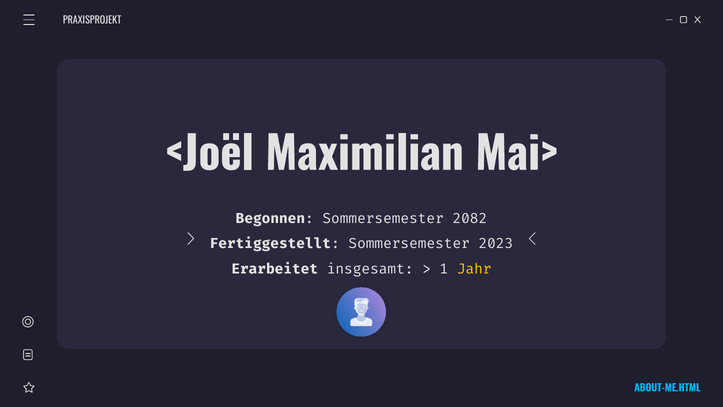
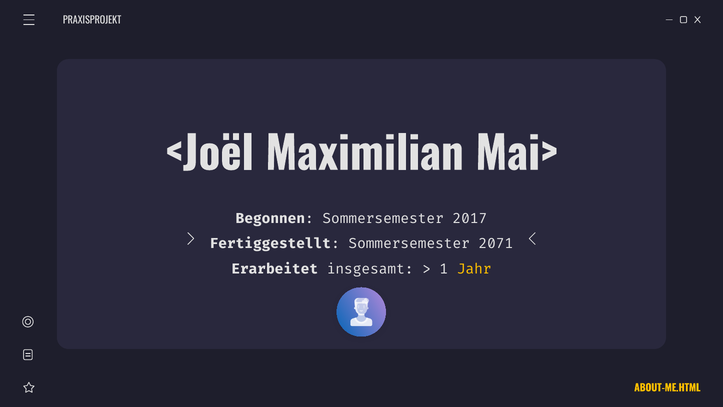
2082: 2082 -> 2017
2023: 2023 -> 2071
ABOUT-ME.HTML colour: light blue -> yellow
